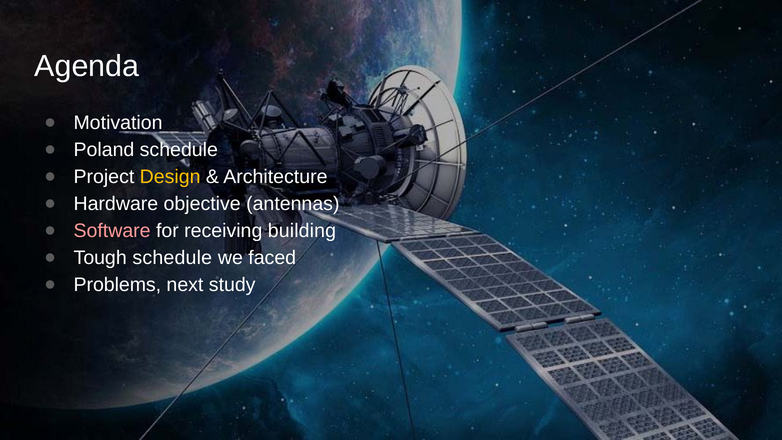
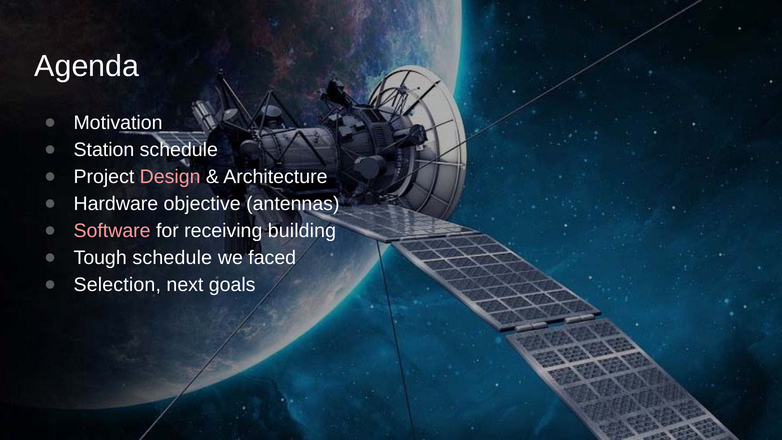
Poland: Poland -> Station
Design colour: yellow -> pink
Problems: Problems -> Selection
study: study -> goals
